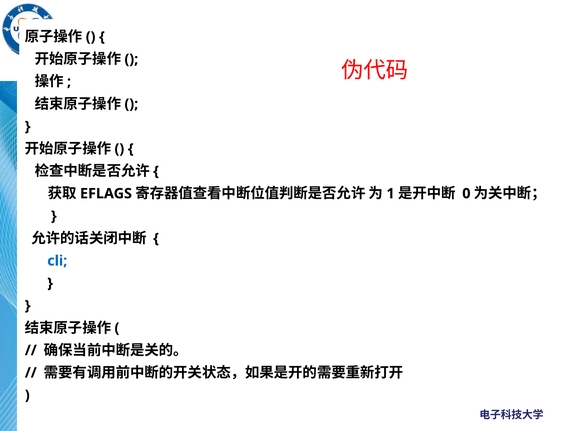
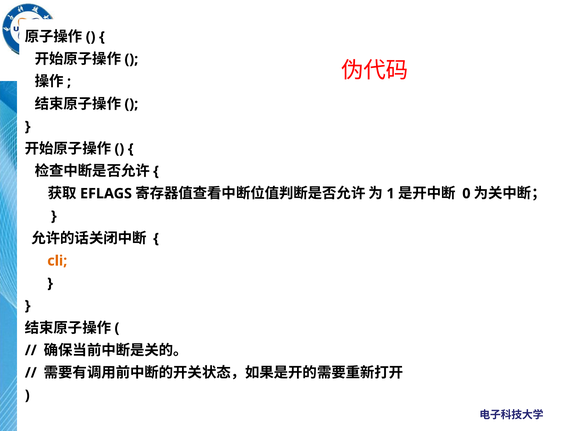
cli colour: blue -> orange
